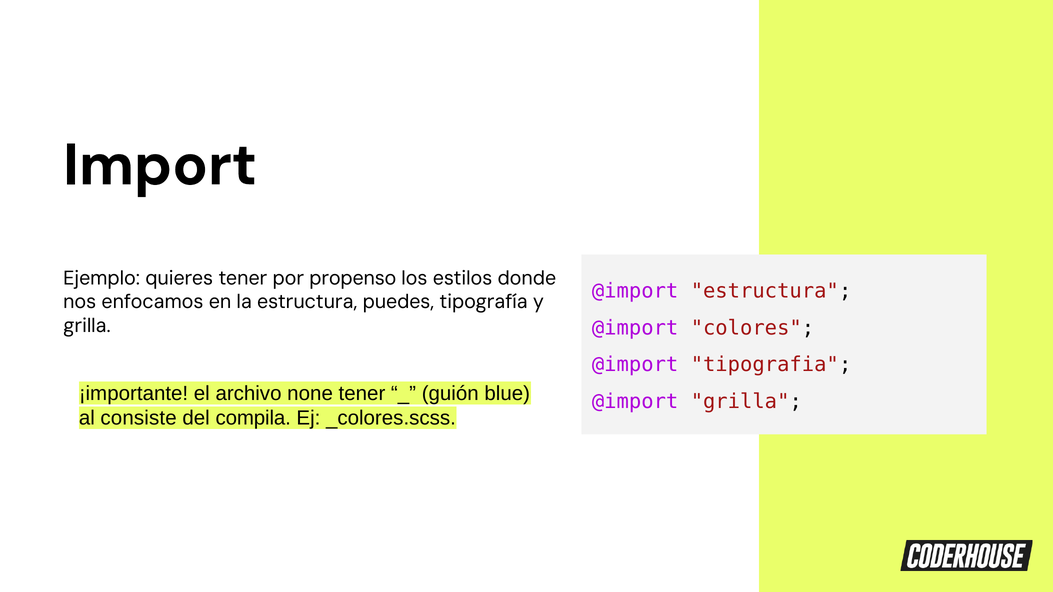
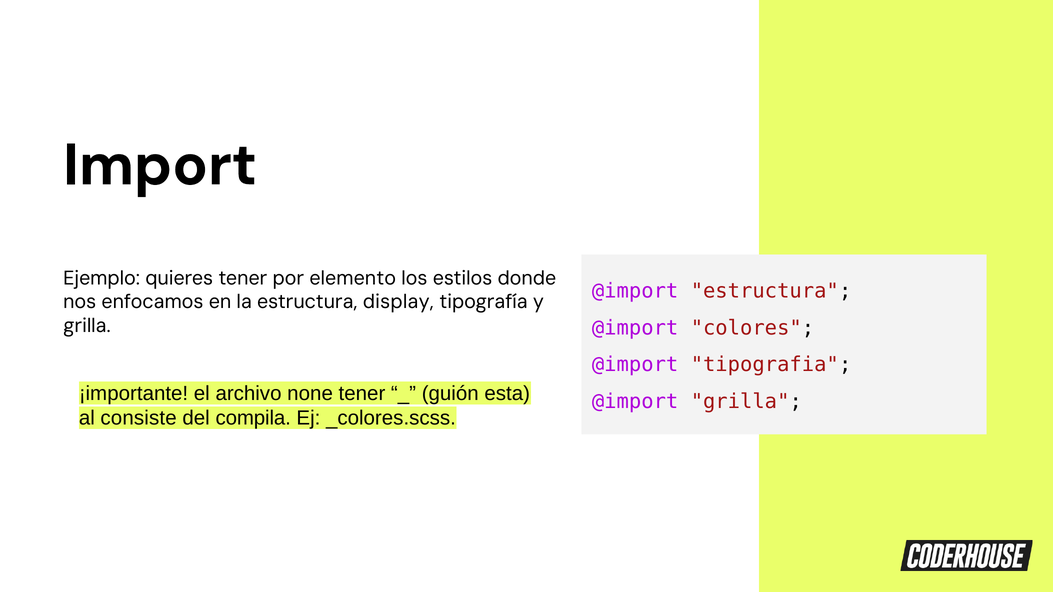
propenso: propenso -> elemento
puedes: puedes -> display
blue: blue -> esta
